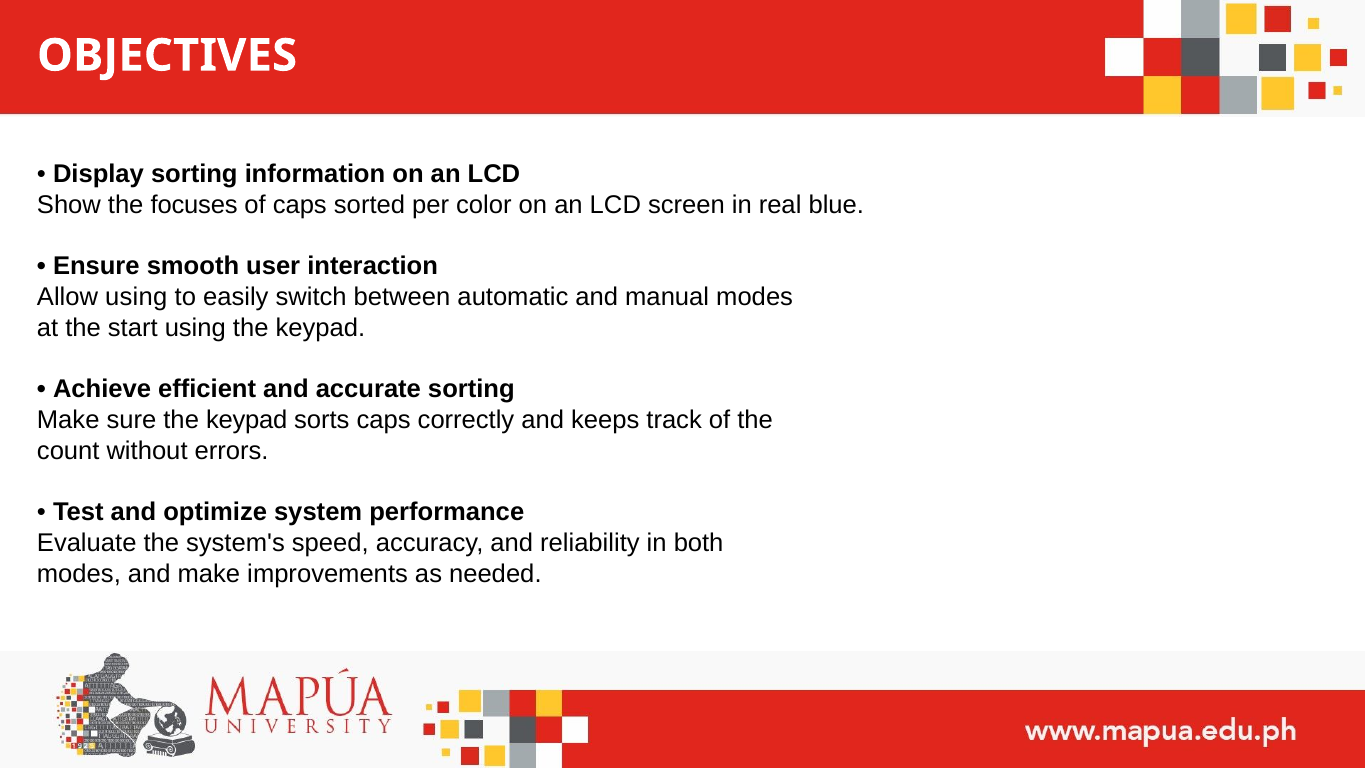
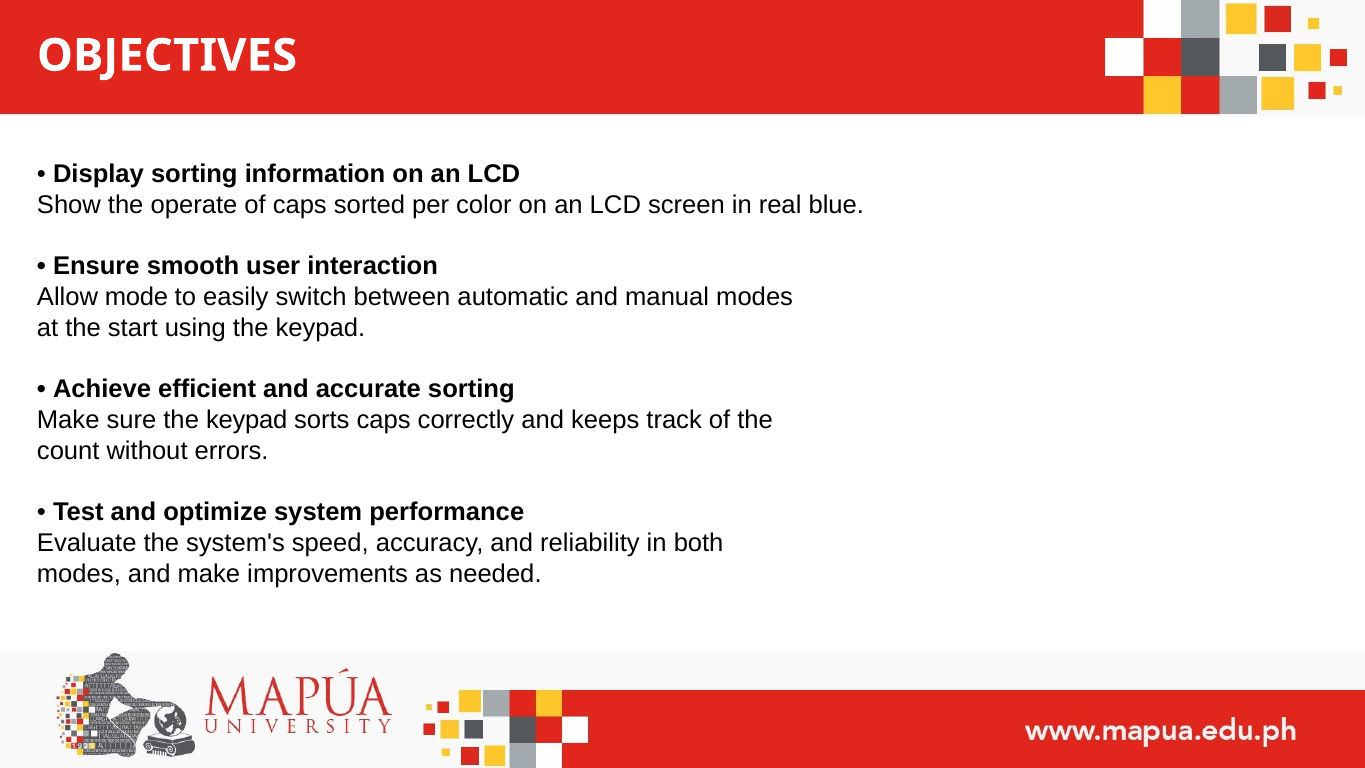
focuses: focuses -> operate
Allow using: using -> mode
